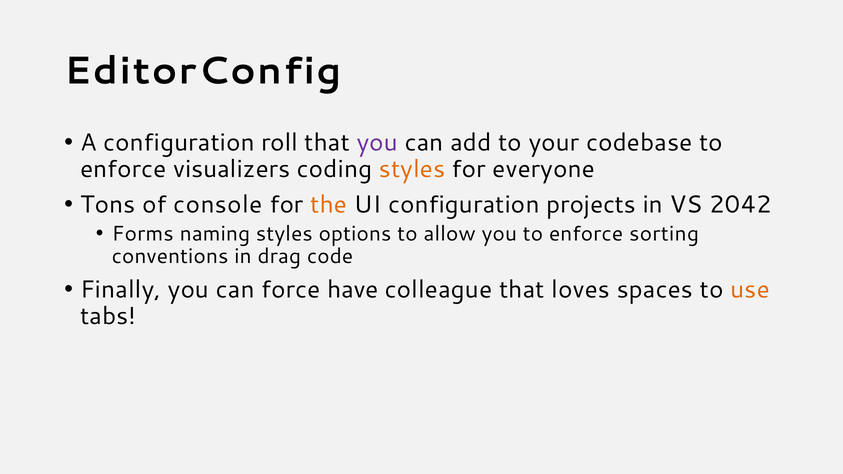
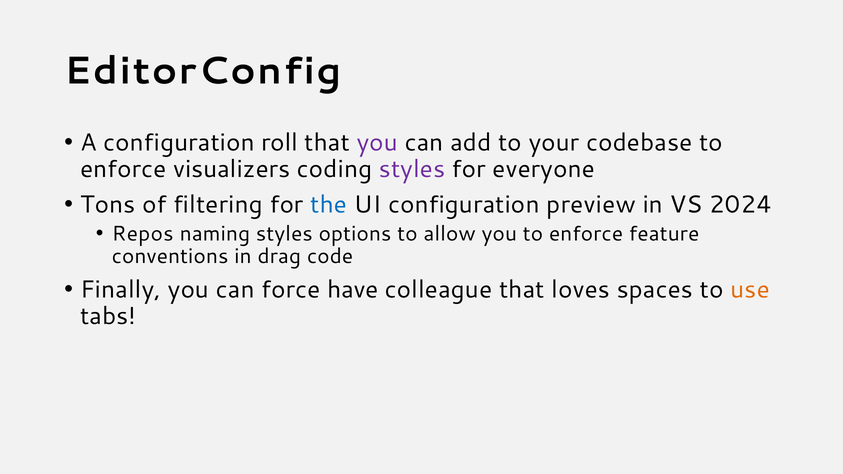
styles at (412, 169) colour: orange -> purple
console: console -> filtering
the colour: orange -> blue
projects: projects -> preview
2042: 2042 -> 2024
Forms: Forms -> Repos
sorting: sorting -> feature
